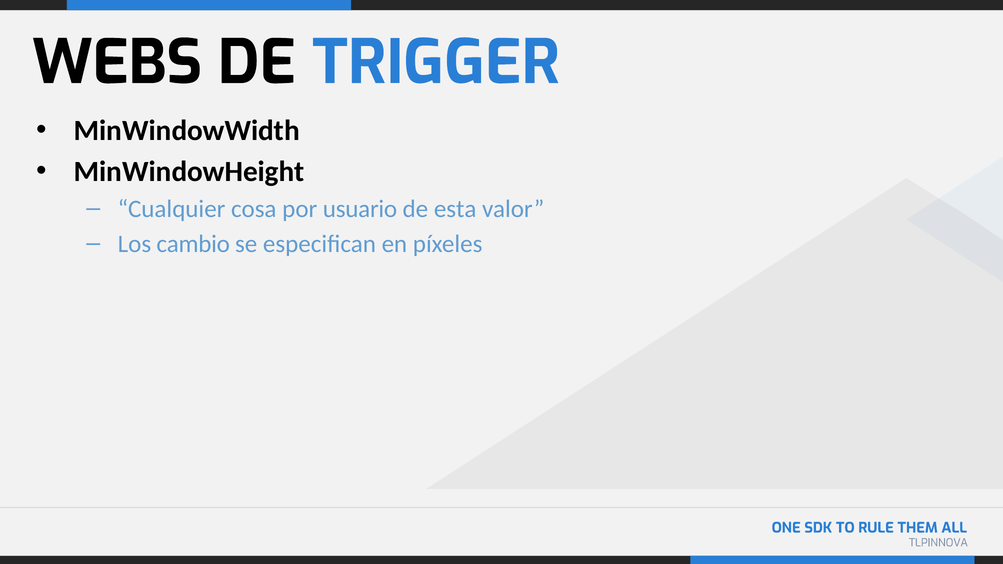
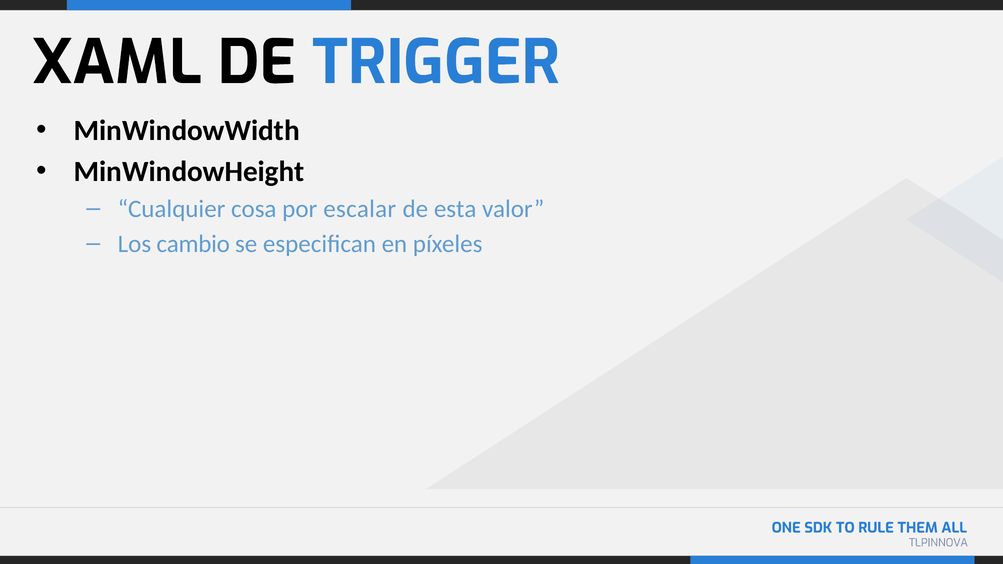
WEBS: WEBS -> XAML
usuario: usuario -> escalar
